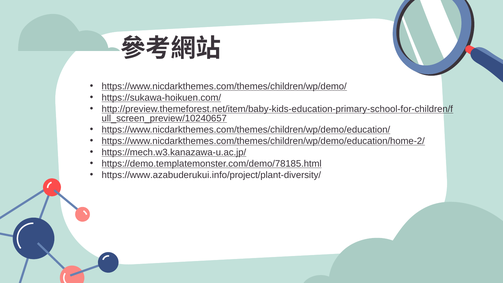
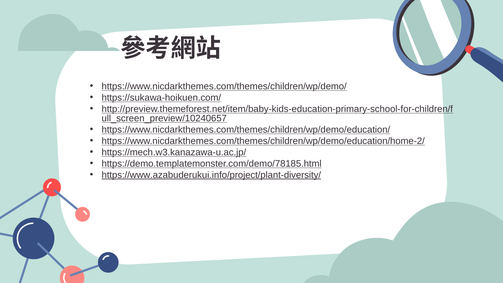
https://www.azabuderukui.info/project/plant-diversity/ underline: none -> present
